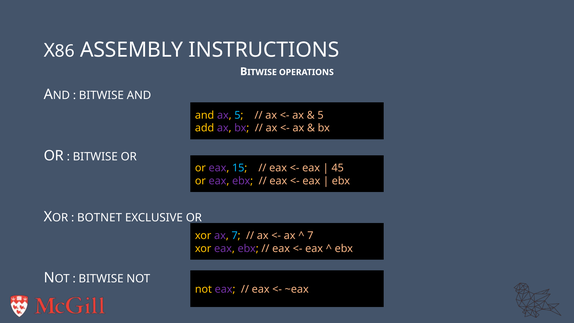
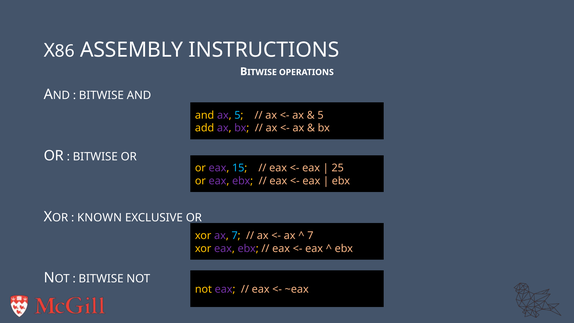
45: 45 -> 25
BOTNET: BOTNET -> KNOWN
